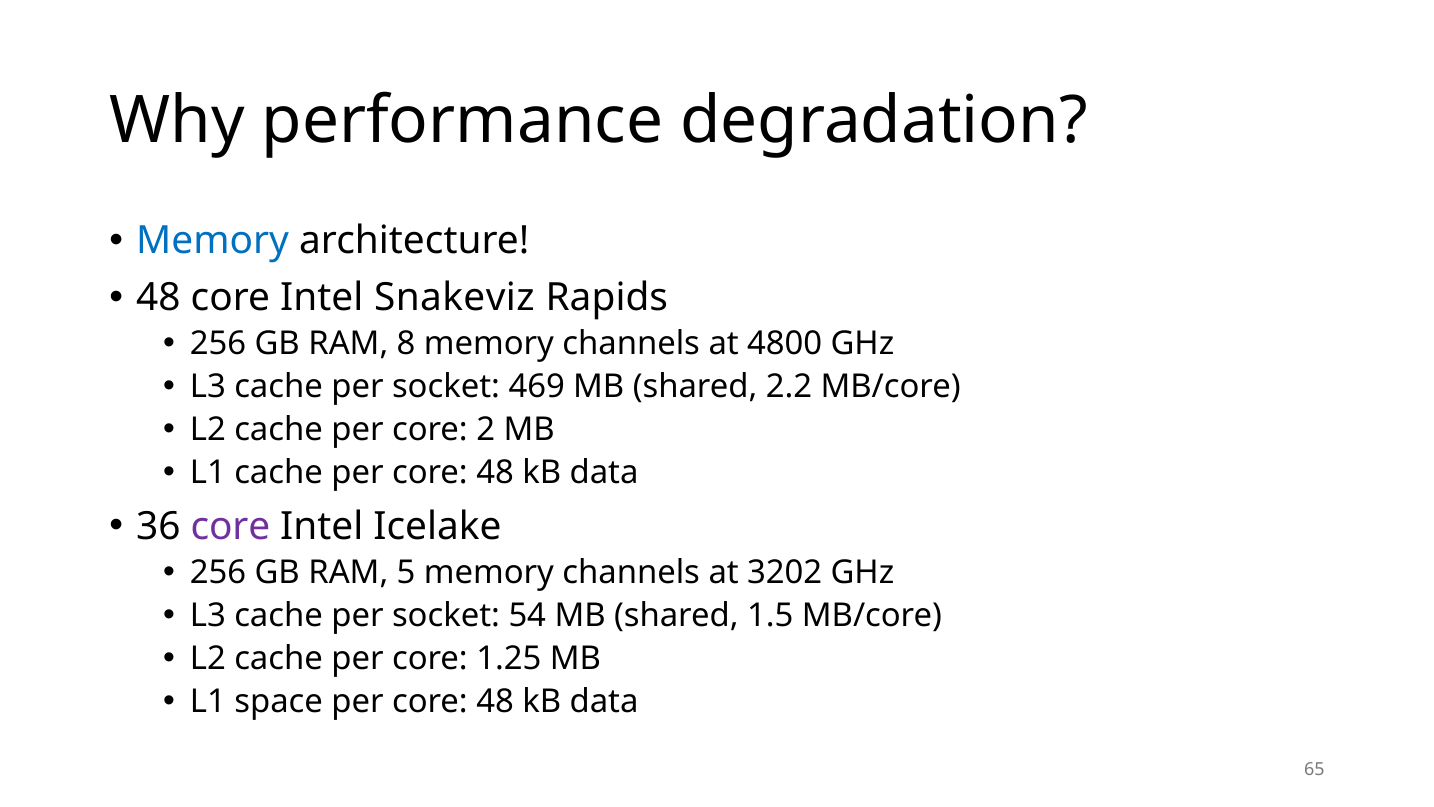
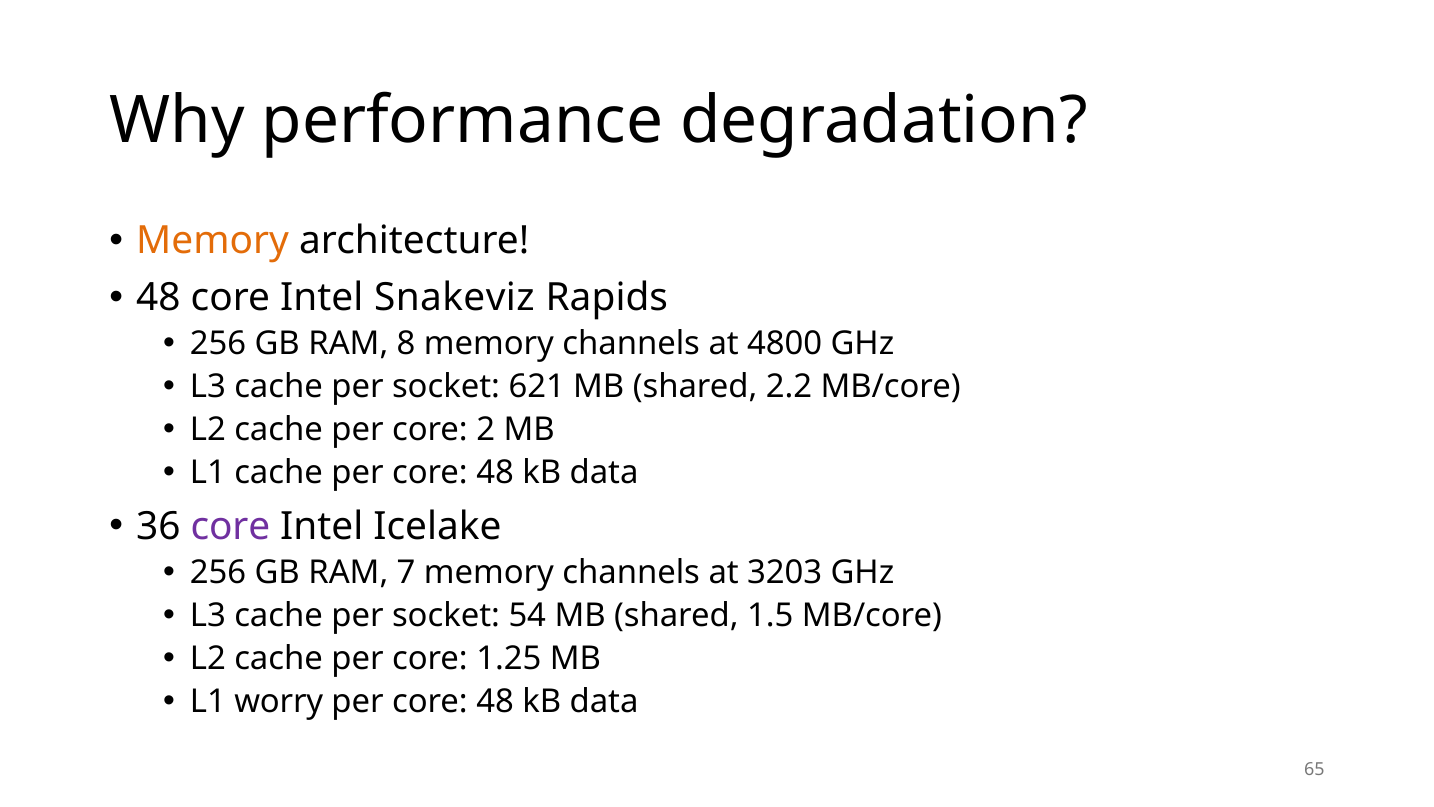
Memory at (213, 241) colour: blue -> orange
469: 469 -> 621
5: 5 -> 7
3202: 3202 -> 3203
space: space -> worry
